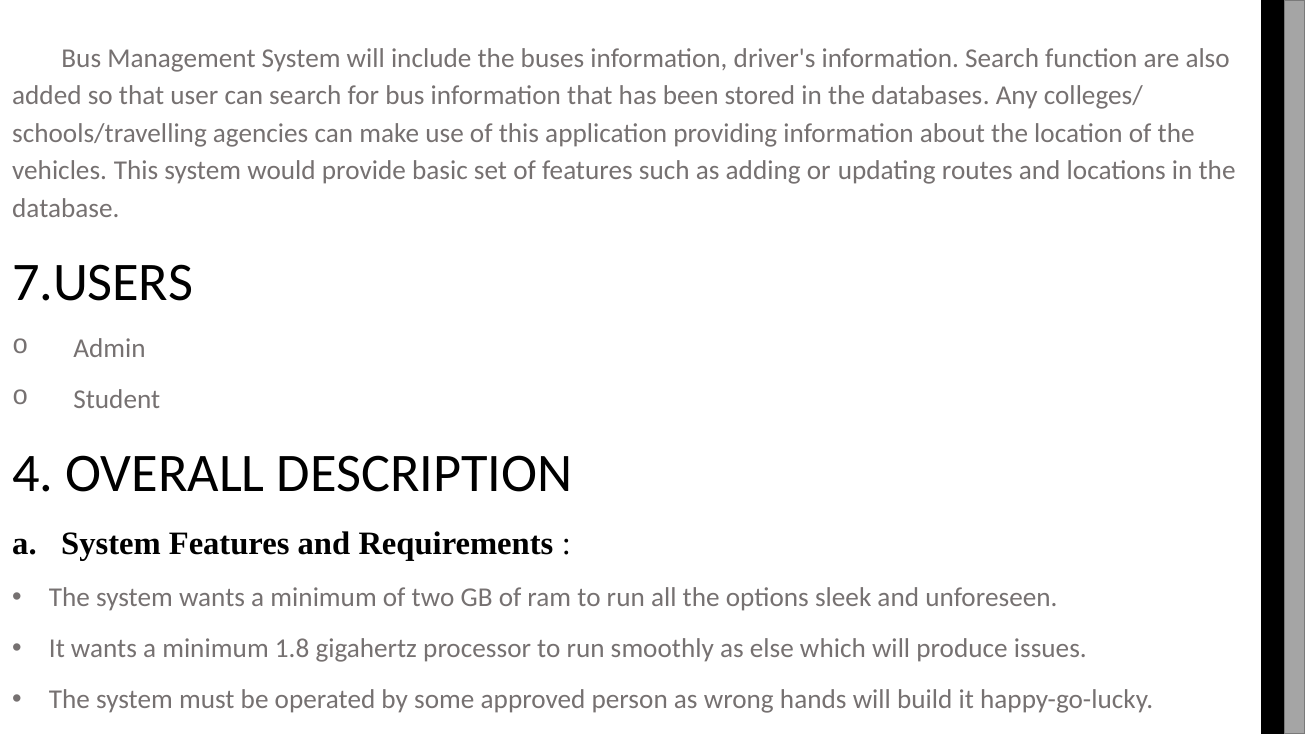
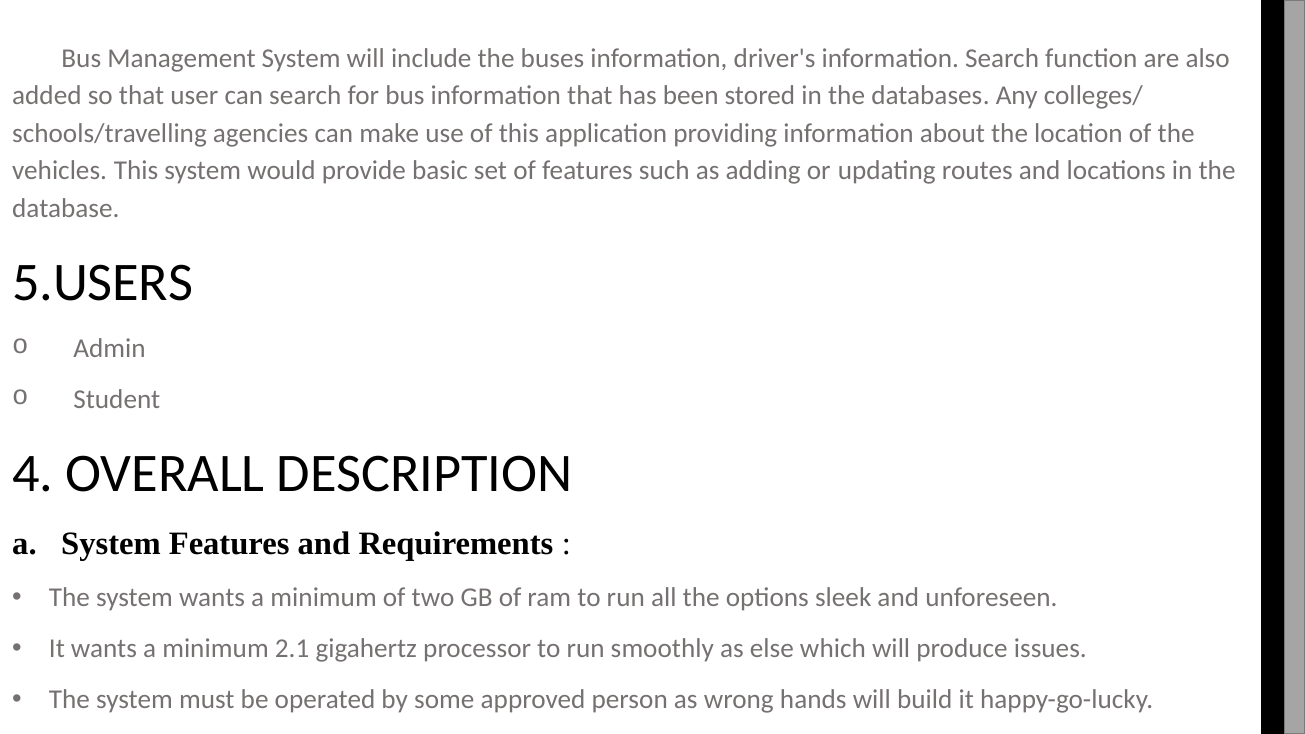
7.USERS: 7.USERS -> 5.USERS
1.8: 1.8 -> 2.1
